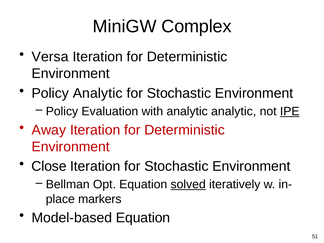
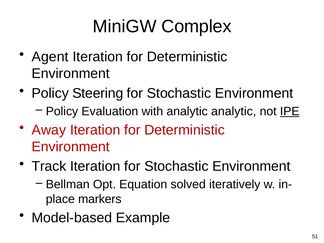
Versa: Versa -> Agent
Policy Analytic: Analytic -> Steering
Close: Close -> Track
solved underline: present -> none
Model-based Equation: Equation -> Example
